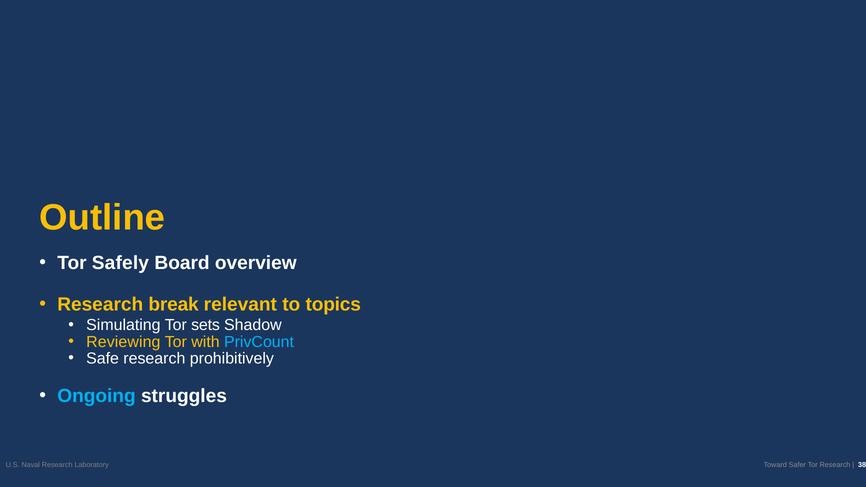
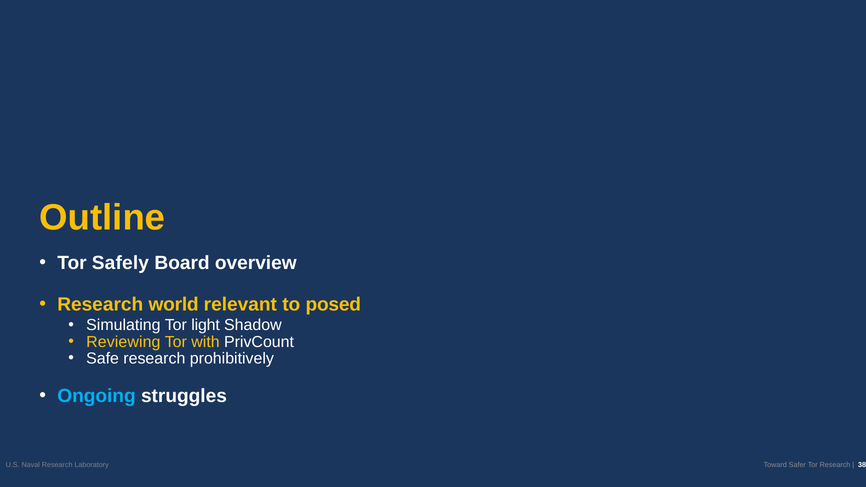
break: break -> world
topics: topics -> posed
sets: sets -> light
PrivCount colour: light blue -> white
